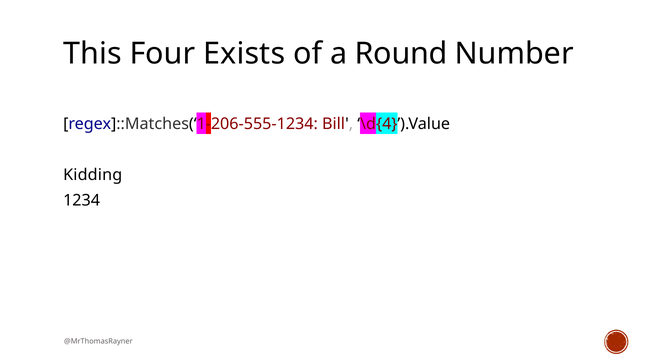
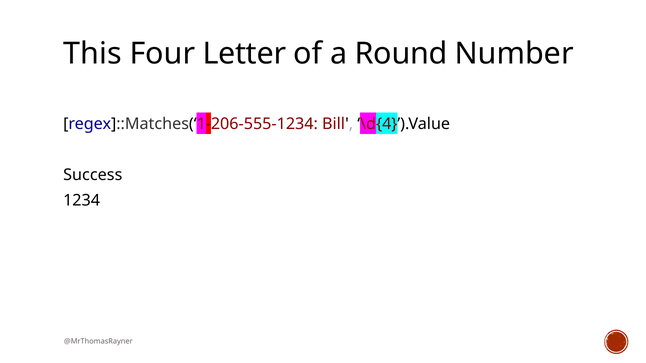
Exists: Exists -> Letter
Kidding: Kidding -> Success
